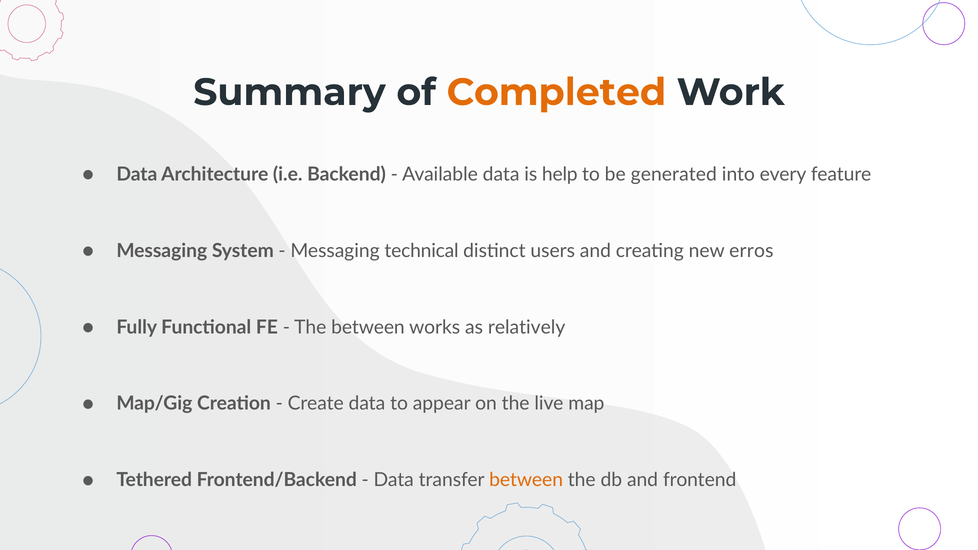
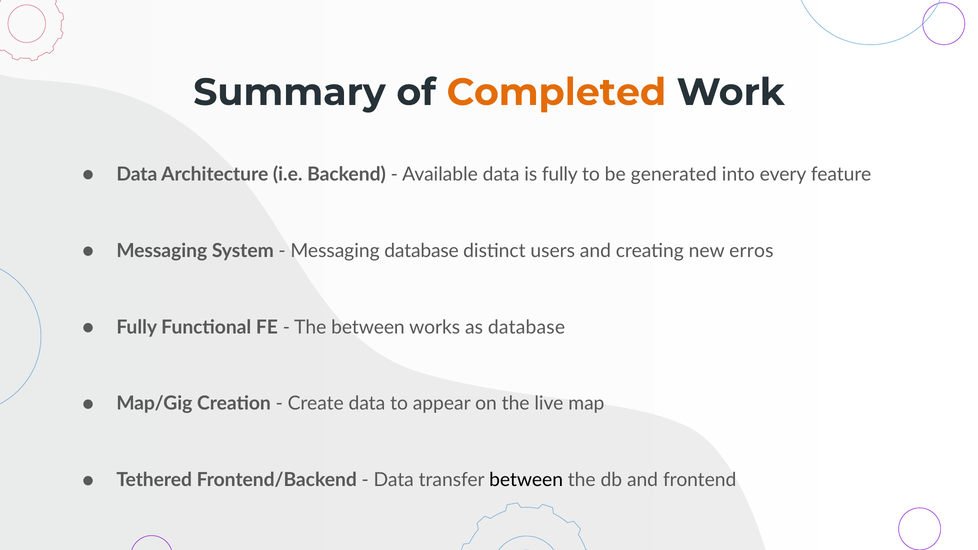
is help: help -> fully
Messaging technical: technical -> database
as relatively: relatively -> database
between at (526, 480) colour: orange -> black
